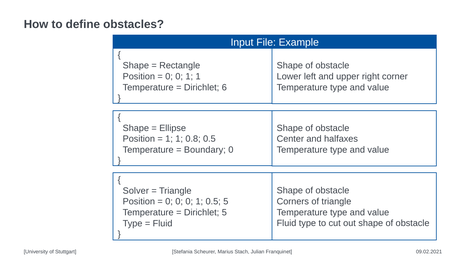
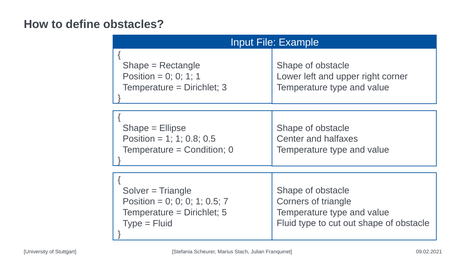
6: 6 -> 3
Boundary: Boundary -> Condition
0.5 5: 5 -> 7
